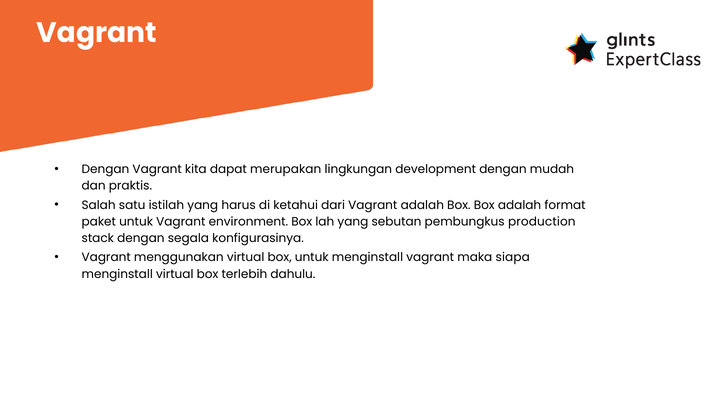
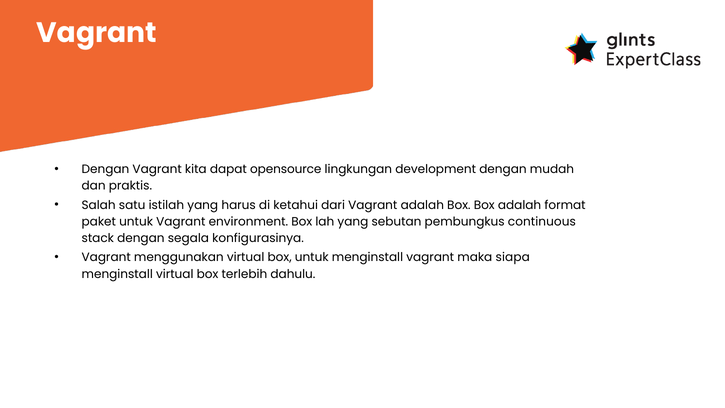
merupakan: merupakan -> opensource
production: production -> continuous
